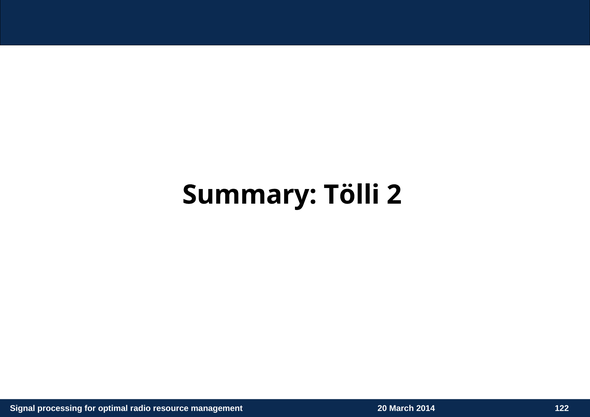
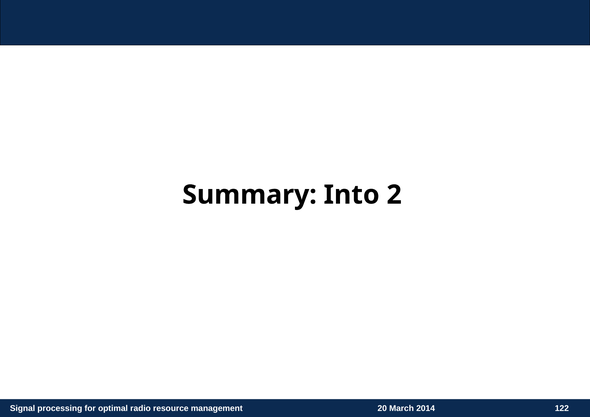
Tölli: Tölli -> Into
